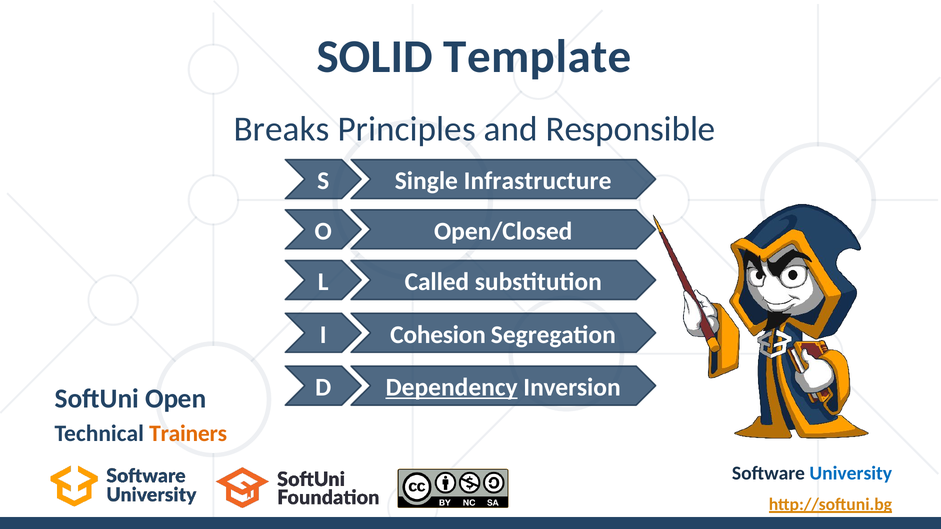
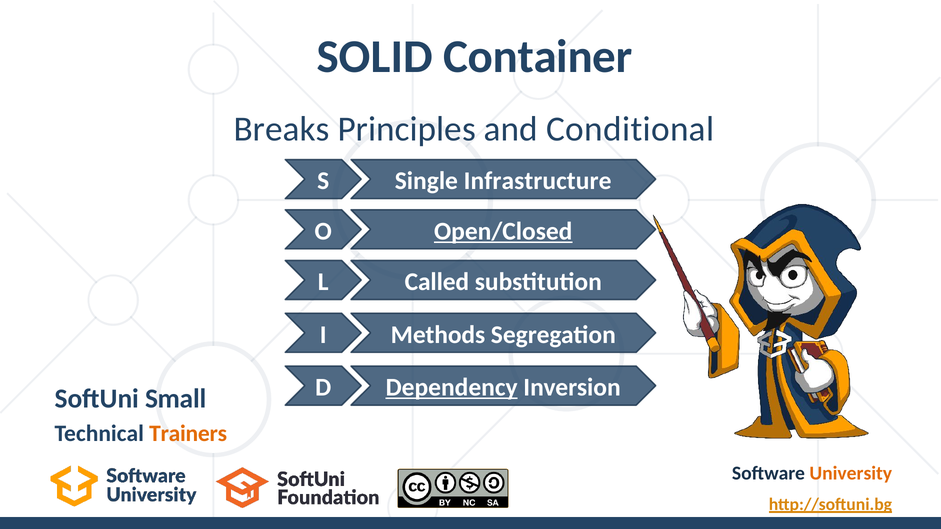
Template: Template -> Container
Responsible: Responsible -> Conditional
Open/Closed underline: none -> present
Cohesion: Cohesion -> Methods
Open: Open -> Small
University colour: blue -> orange
